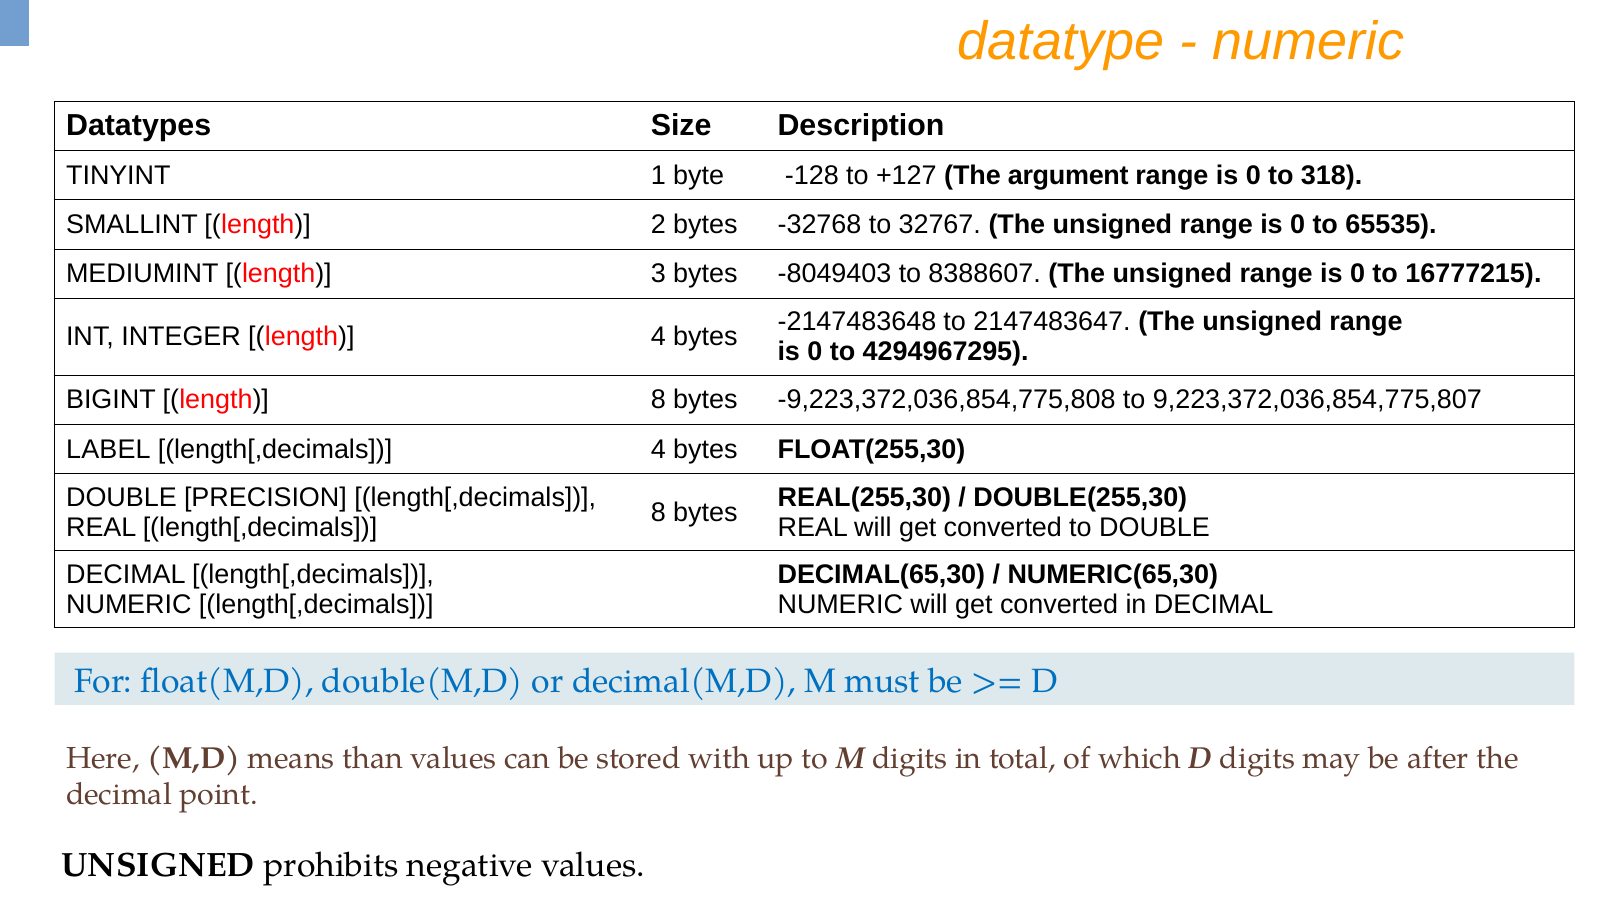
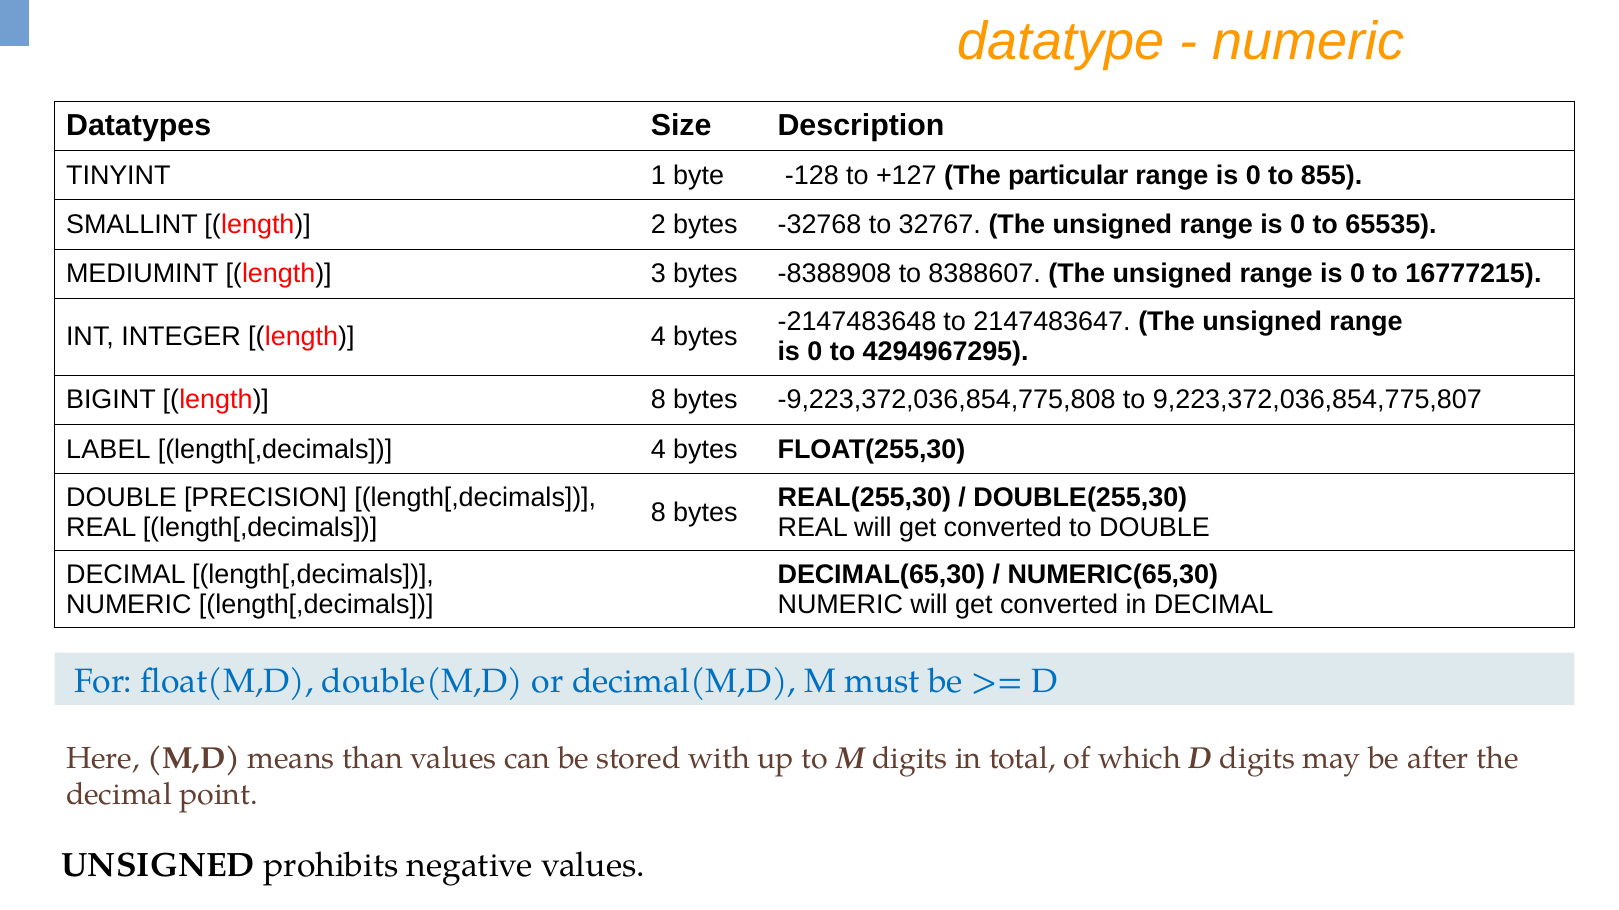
argument: argument -> particular
318: 318 -> 855
-8049403: -8049403 -> -8388908
